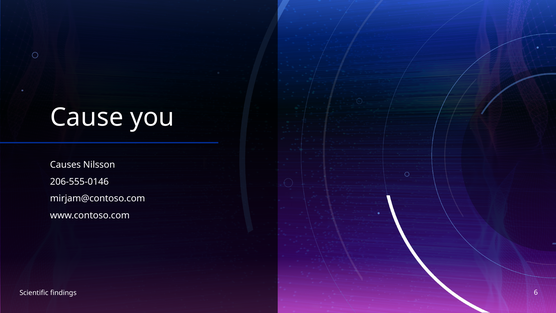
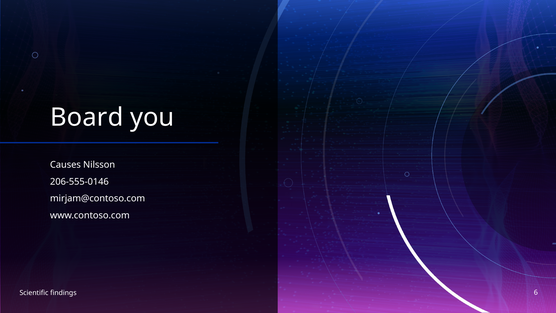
Cause: Cause -> Board
